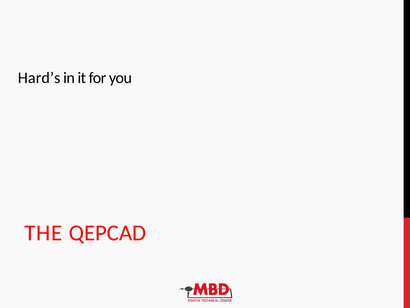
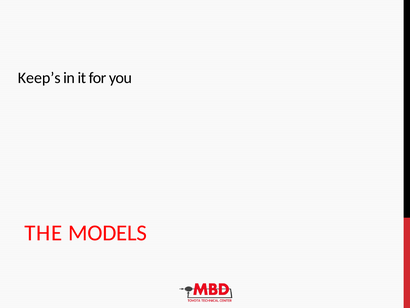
Hard’s: Hard’s -> Keep’s
QEPCAD: QEPCAD -> MODELS
